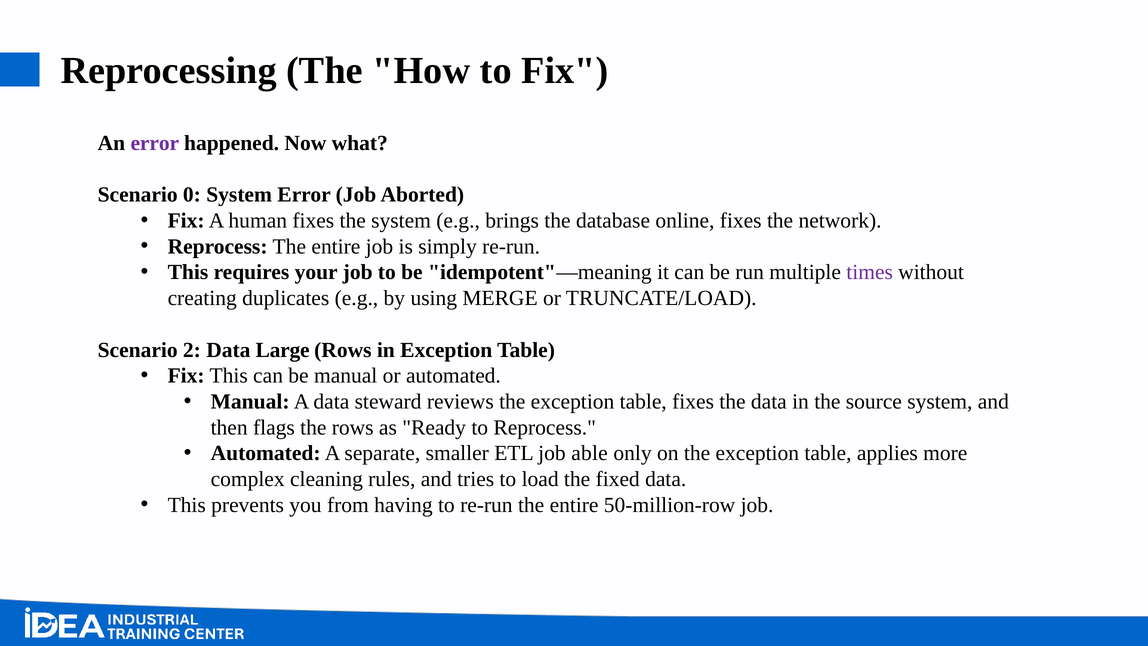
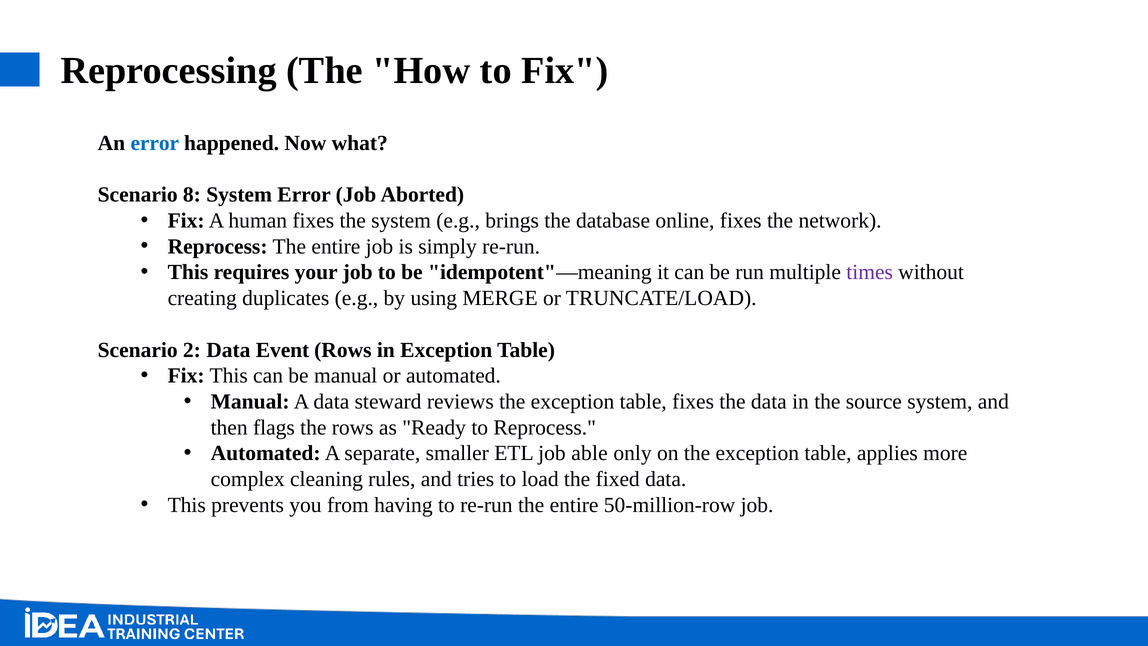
error at (155, 143) colour: purple -> blue
0: 0 -> 8
Large: Large -> Event
